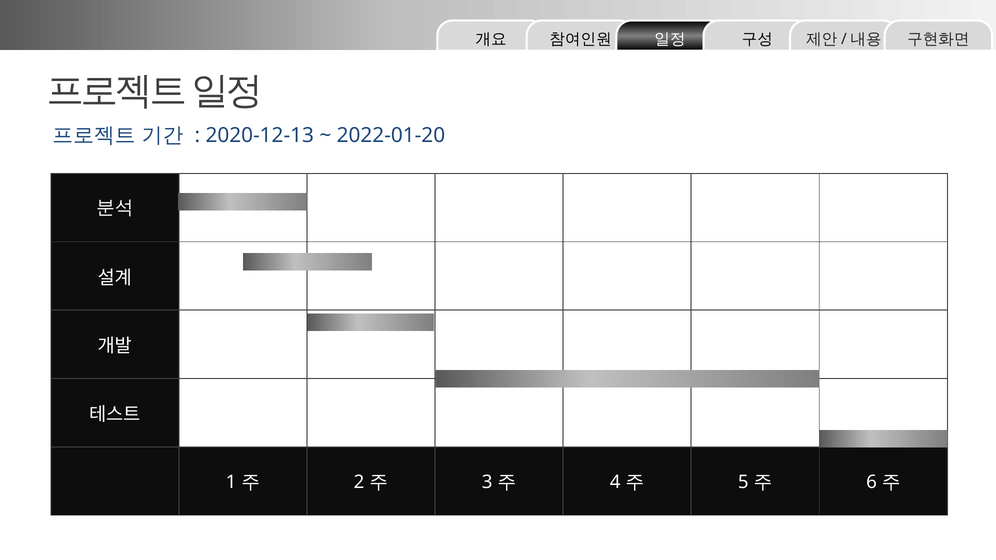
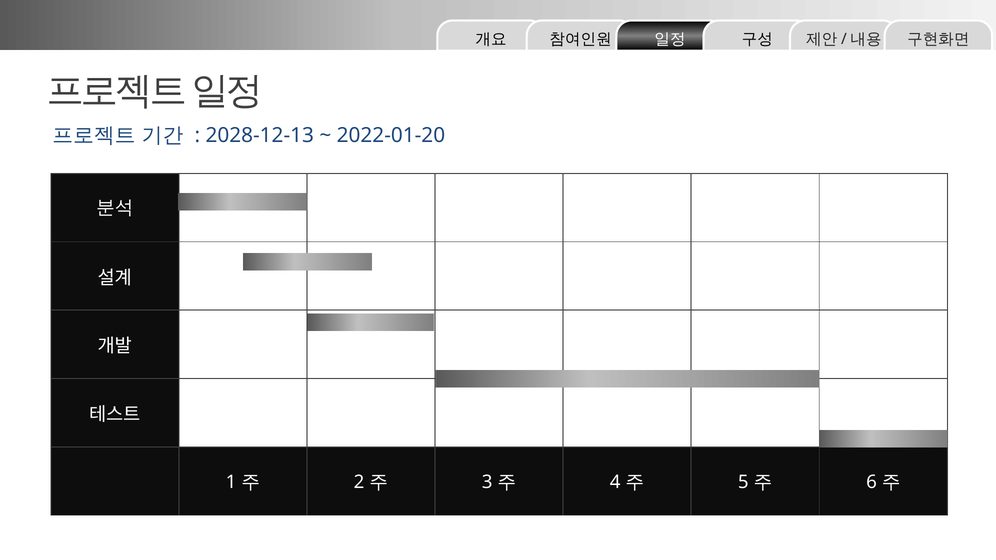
2020-12-13: 2020-12-13 -> 2028-12-13
